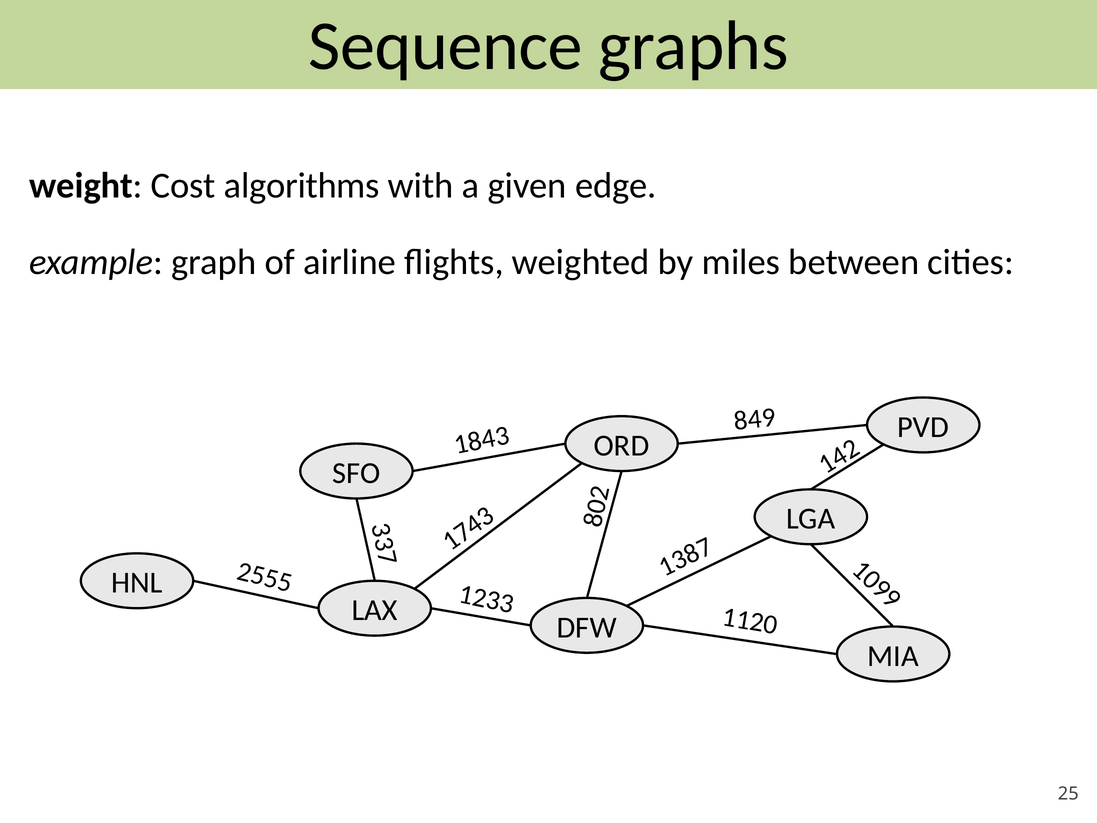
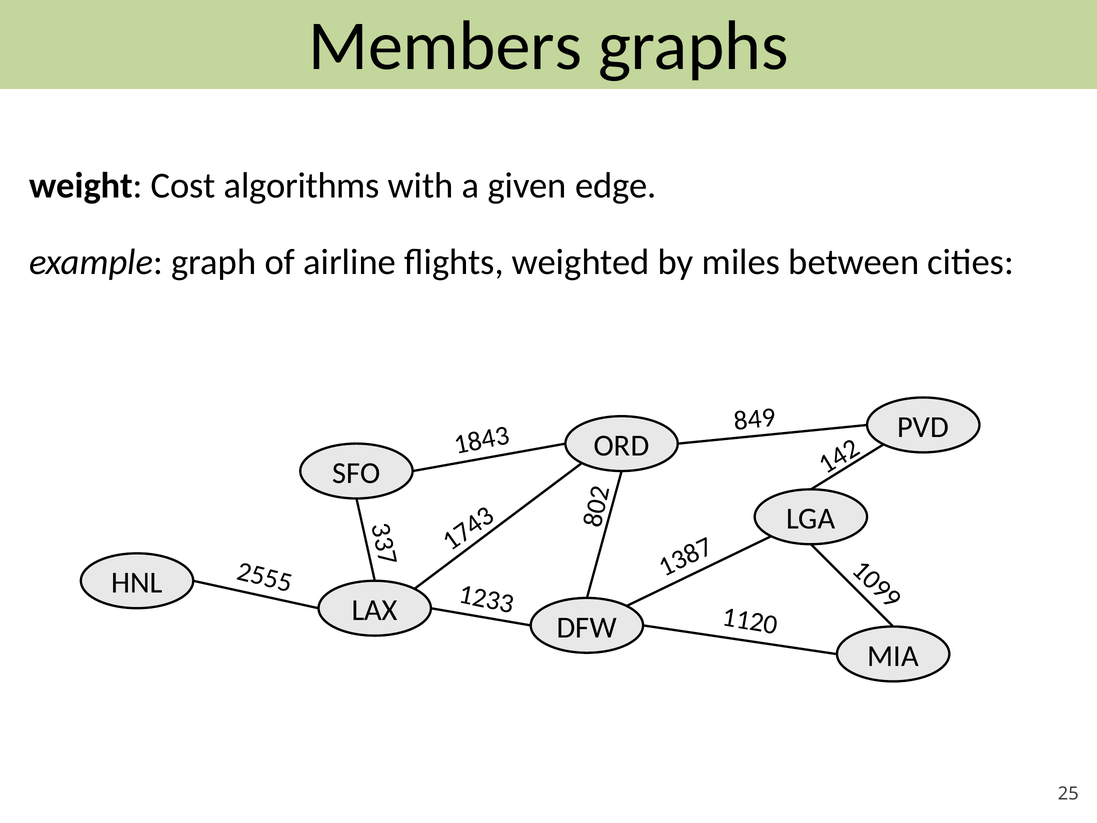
Sequence: Sequence -> Members
